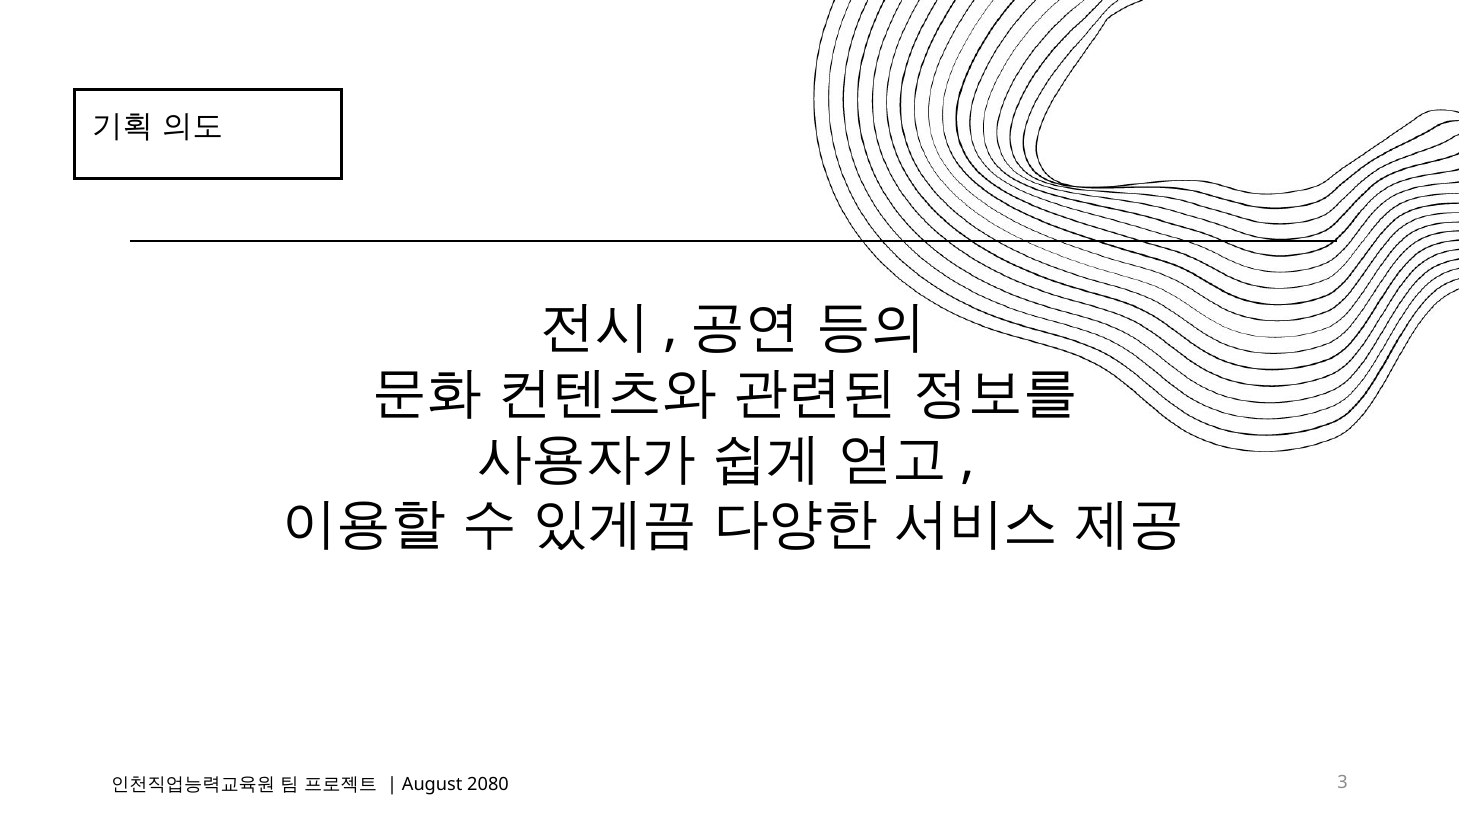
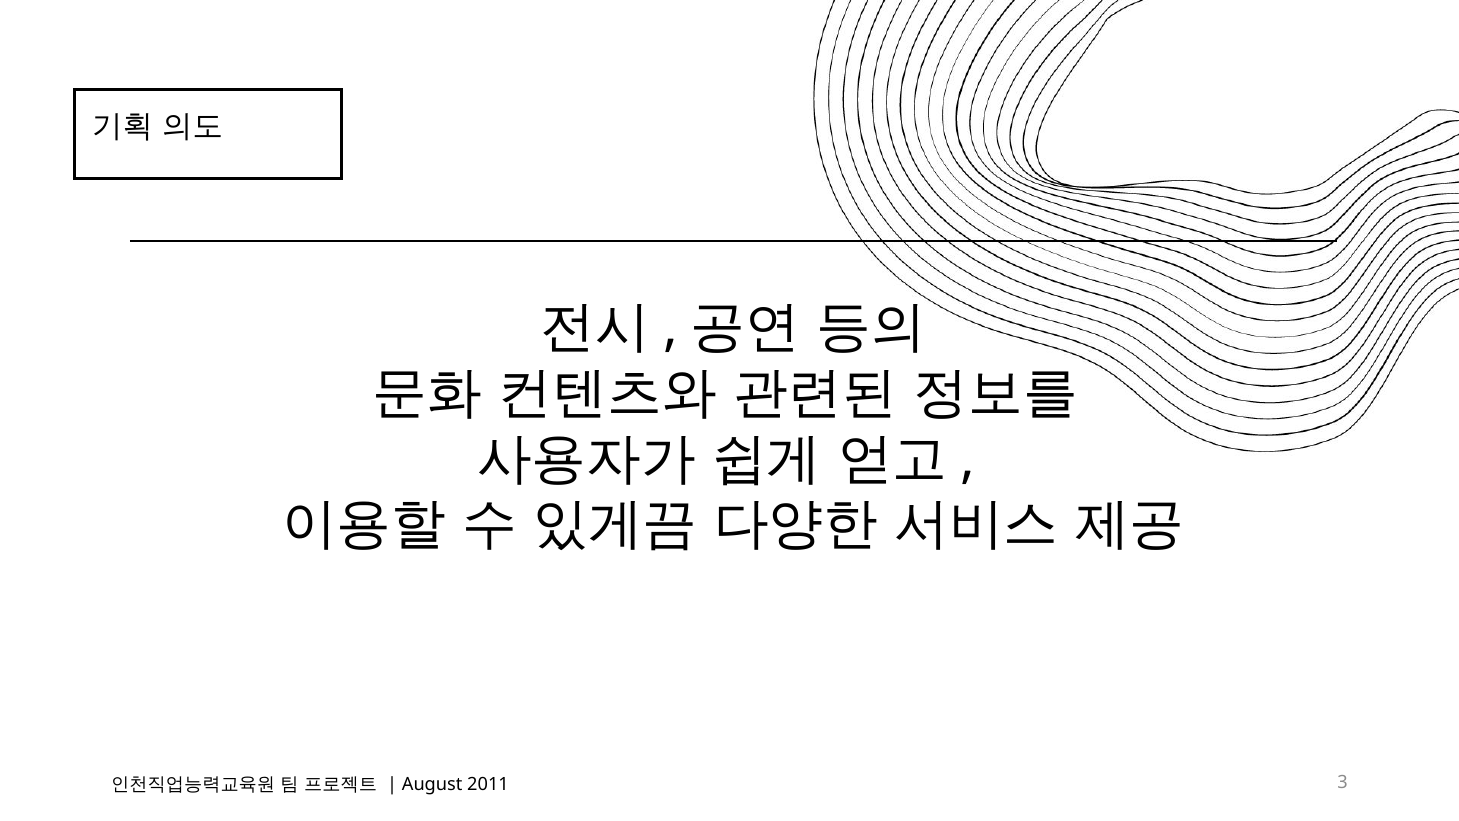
2080: 2080 -> 2011
